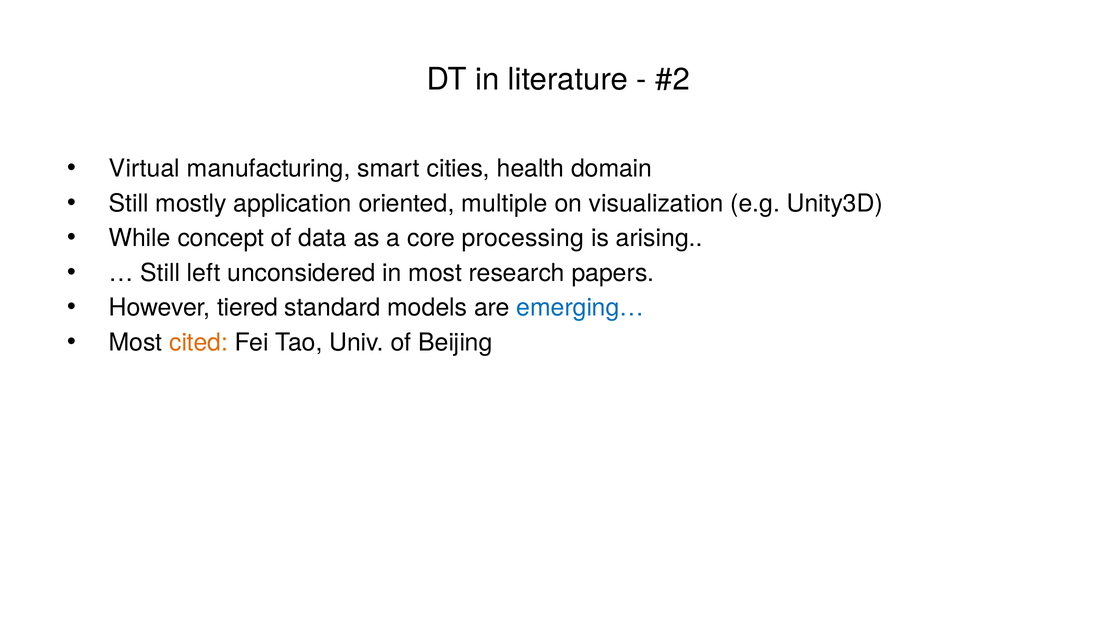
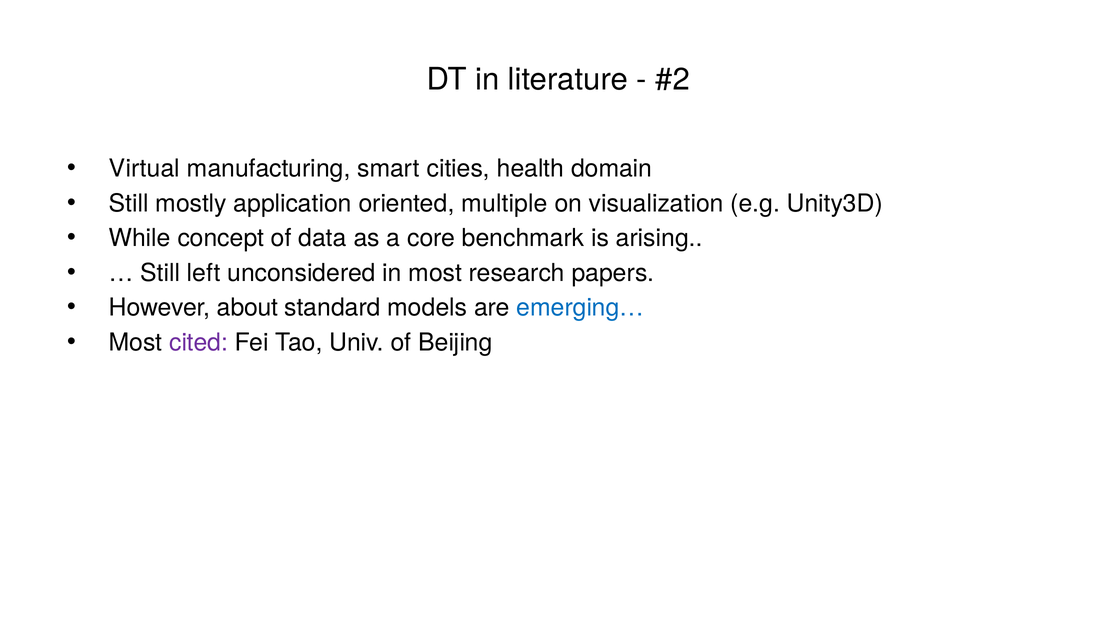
processing: processing -> benchmark
tiered: tiered -> about
cited colour: orange -> purple
